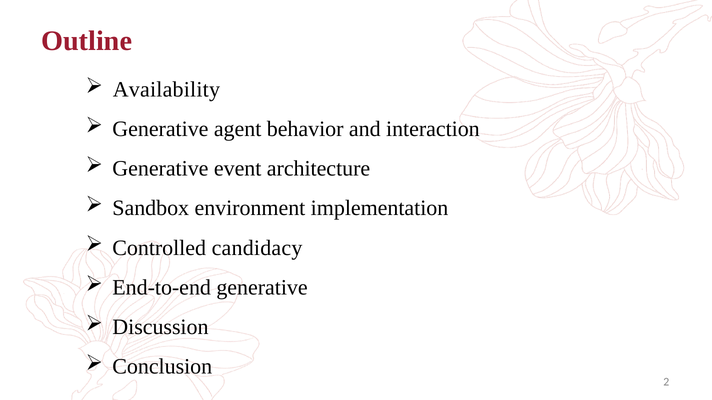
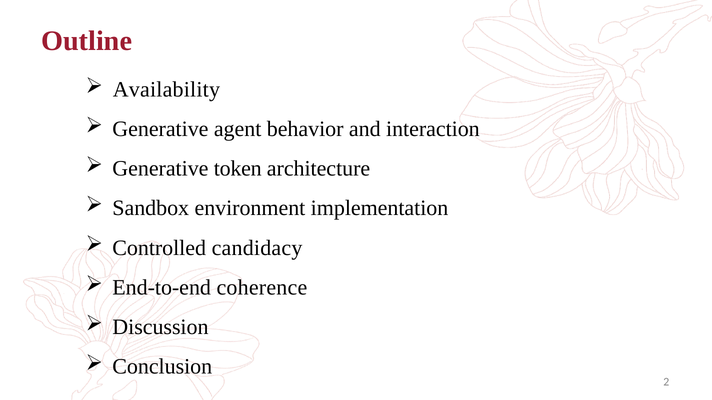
event: event -> token
End-to-end generative: generative -> coherence
